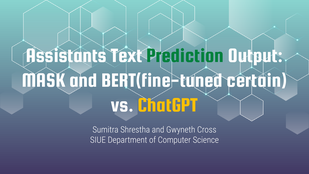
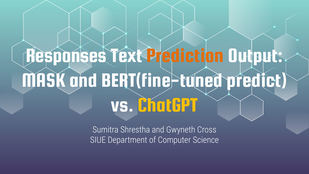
Assistants: Assistants -> Responses
Prediction colour: green -> orange
certain: certain -> predict
